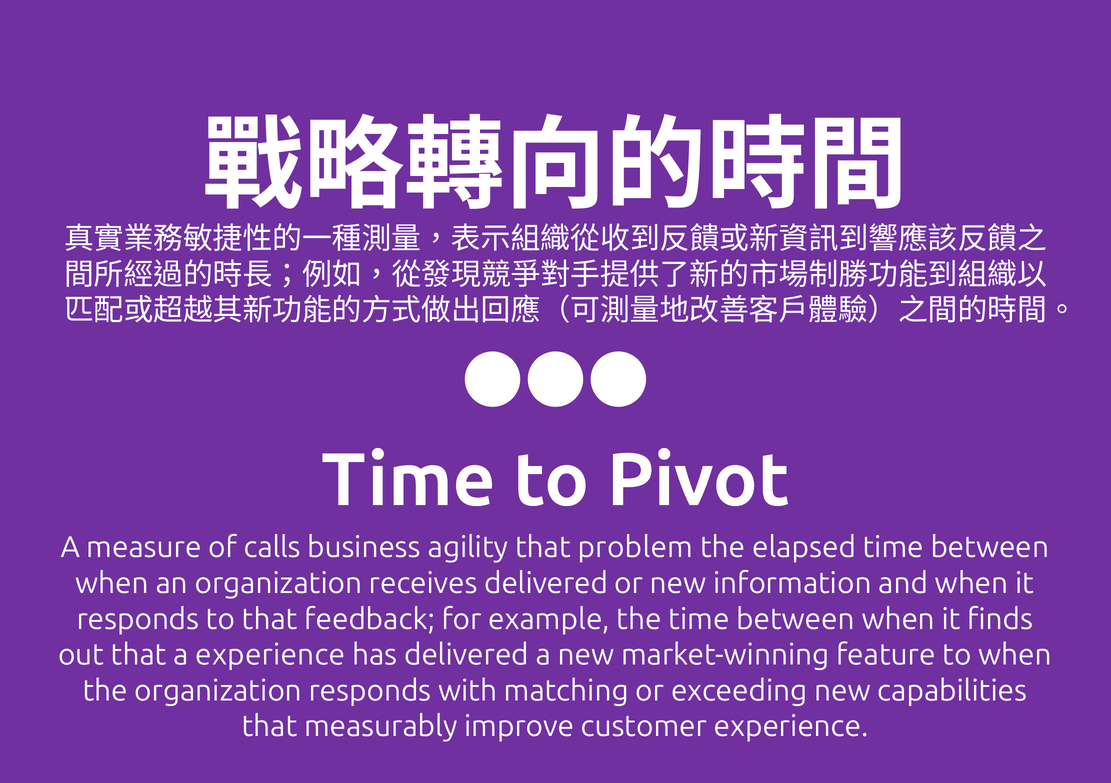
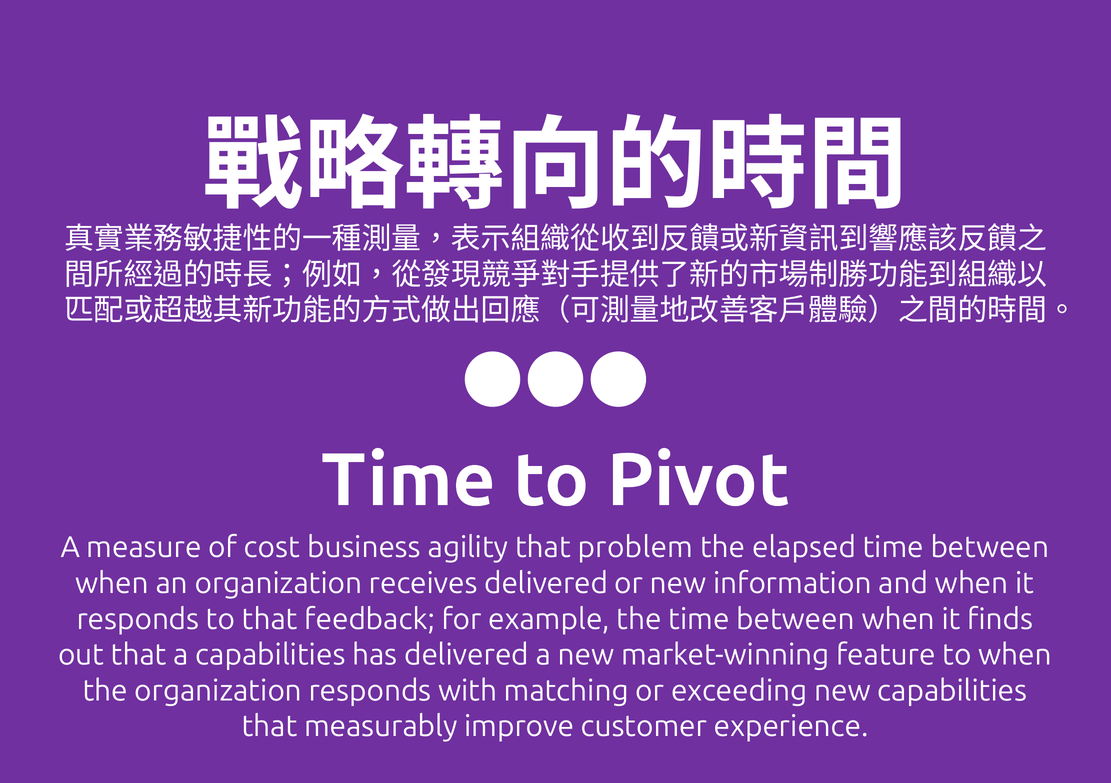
calls: calls -> cost
a experience: experience -> capabilities
